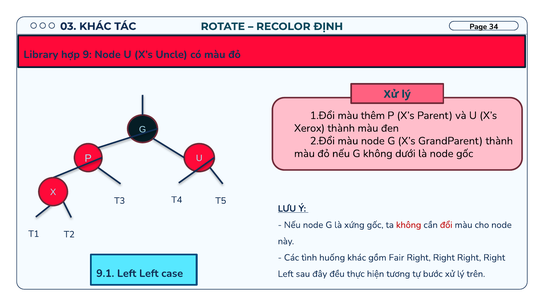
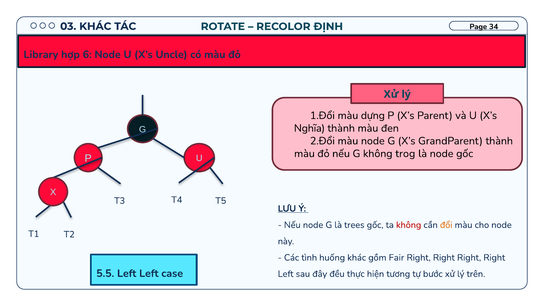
9: 9 -> 6
thêm: thêm -> dựng
Xerox: Xerox -> Nghĩa
dưới: dưới -> trog
xứng: xứng -> trees
đổi colour: red -> orange
9.1: 9.1 -> 5.5
